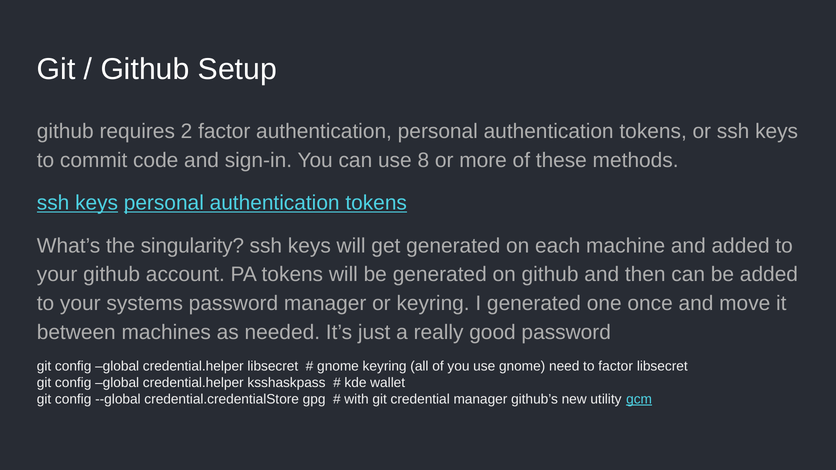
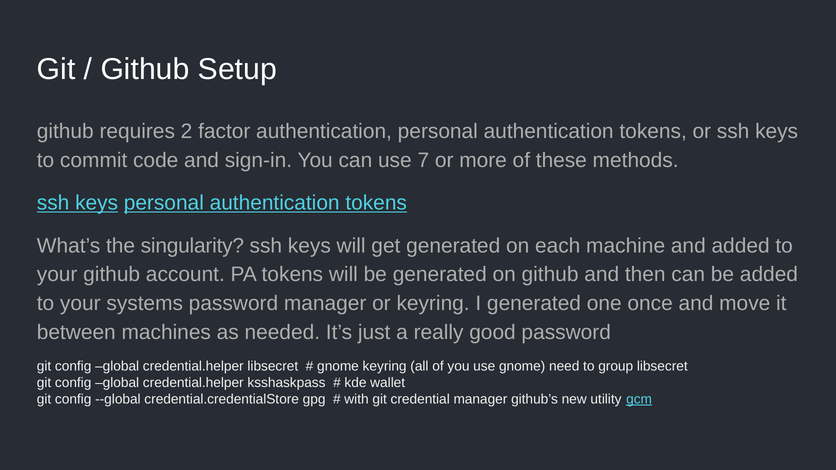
8: 8 -> 7
to factor: factor -> group
